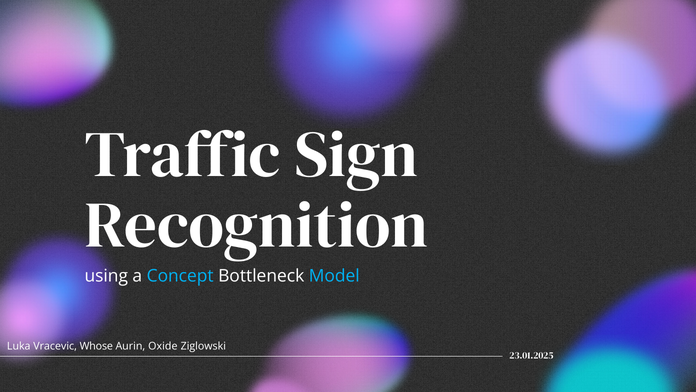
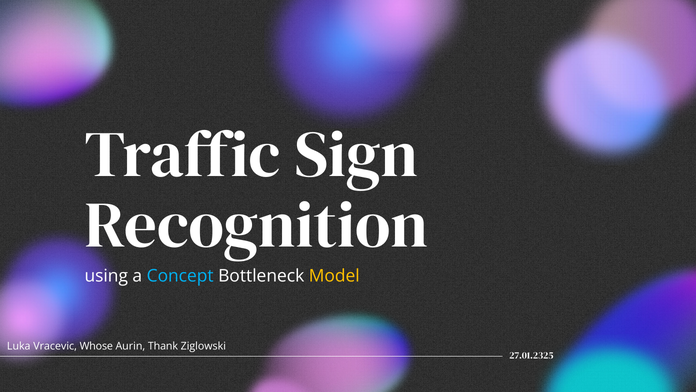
Model colour: light blue -> yellow
Oxide: Oxide -> Thank
23.01.2025: 23.01.2025 -> 27.01.2325
